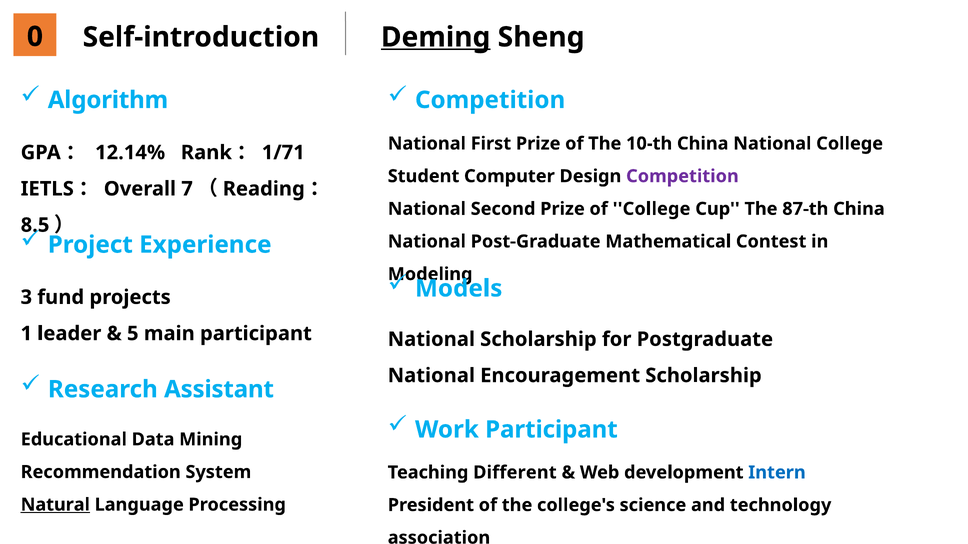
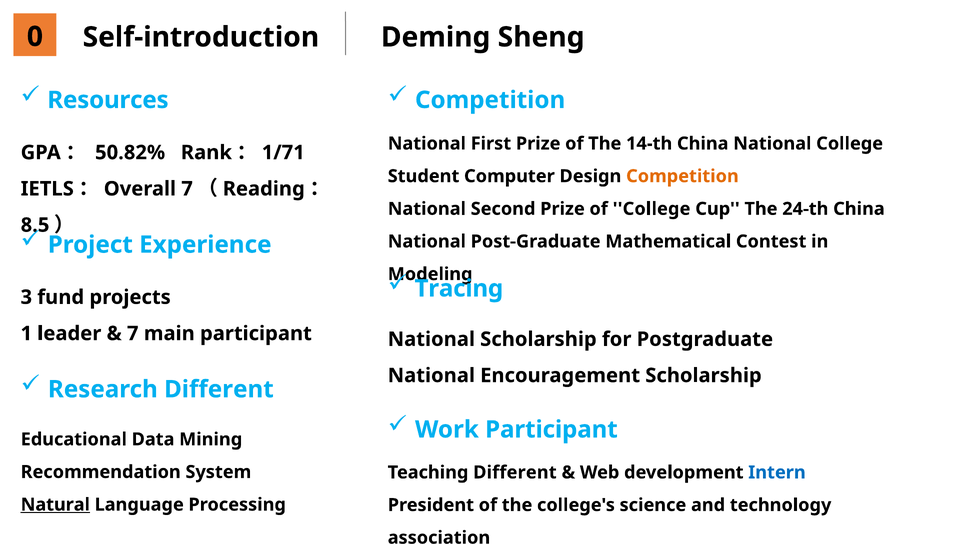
Deming underline: present -> none
Algorithm: Algorithm -> Resources
10-th: 10-th -> 14-th
12.14%: 12.14% -> 50.82%
Competition at (682, 176) colour: purple -> orange
87-th: 87-th -> 24-th
Models: Models -> Tracing
5 at (133, 334): 5 -> 7
Research Assistant: Assistant -> Different
